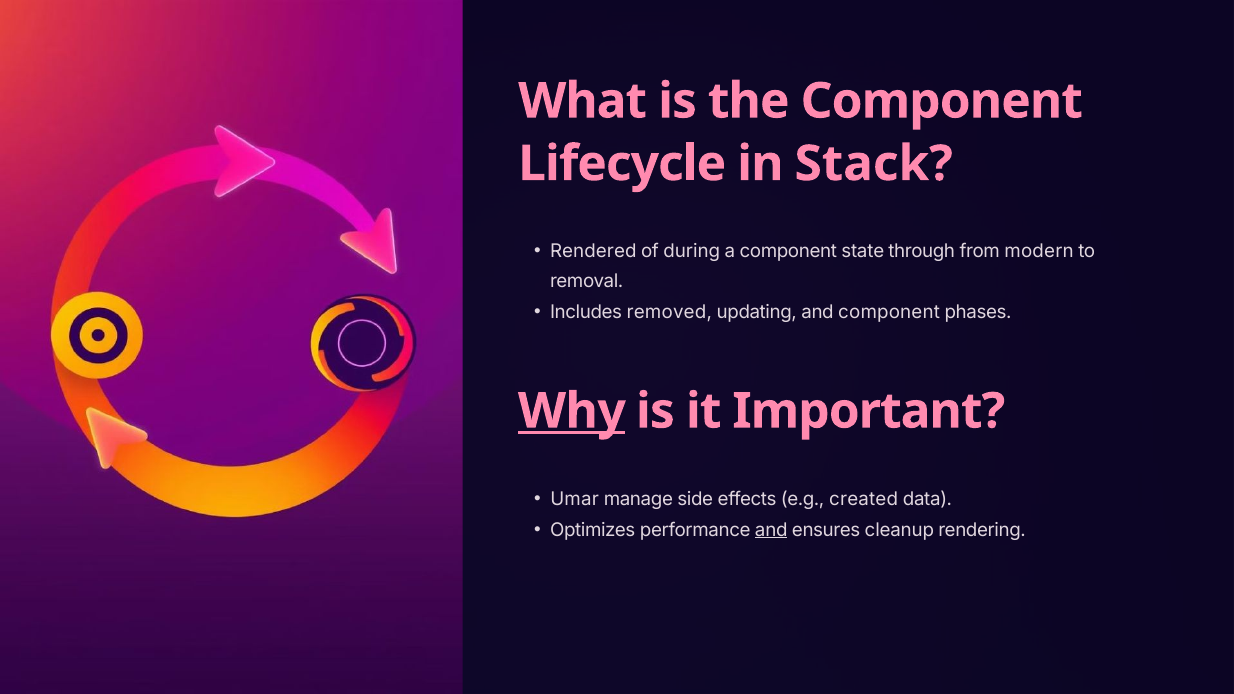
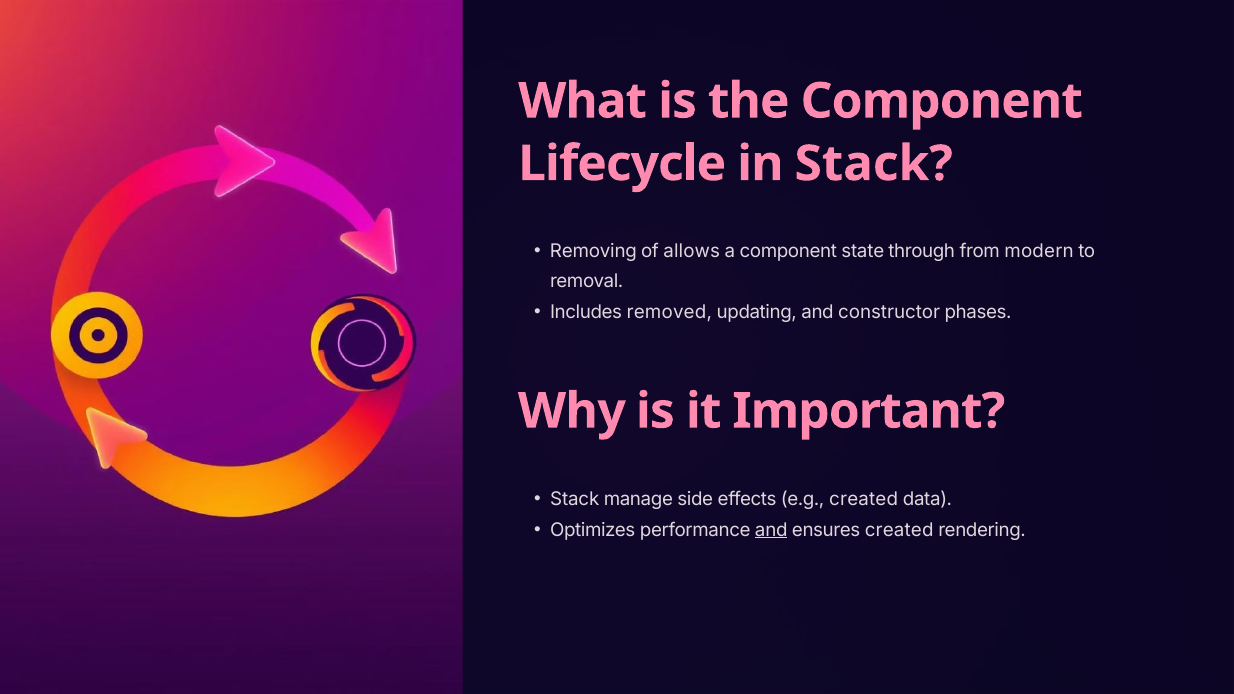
Rendered: Rendered -> Removing
during: during -> allows
and component: component -> constructor
Why underline: present -> none
Umar at (575, 499): Umar -> Stack
ensures cleanup: cleanup -> created
